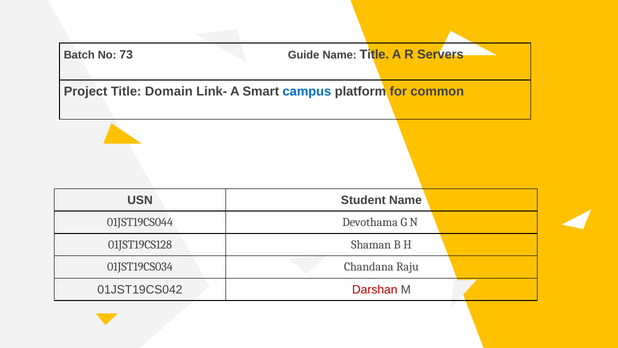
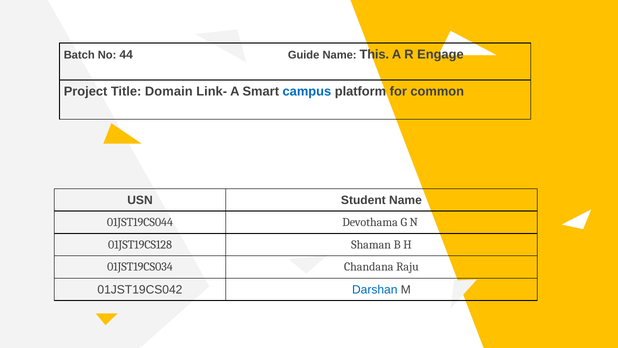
73: 73 -> 44
Name Title: Title -> This
Servers: Servers -> Engage
Darshan colour: red -> blue
